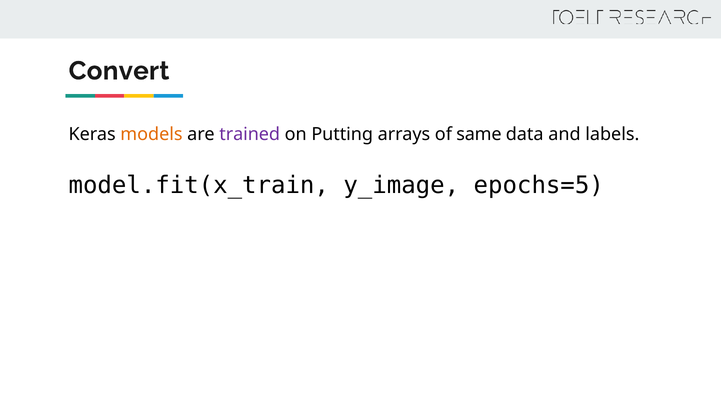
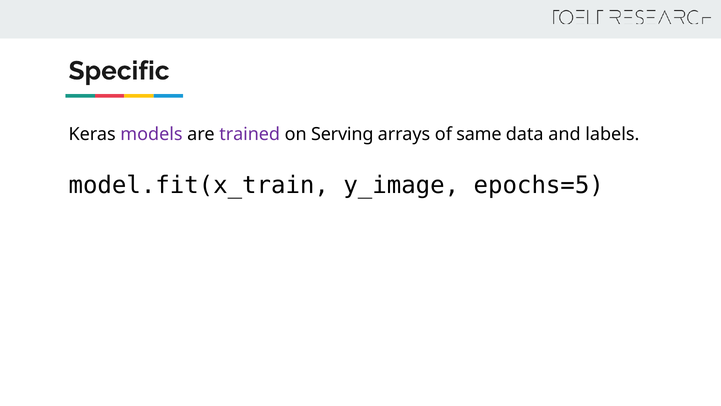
Convert: Convert -> Specific
models colour: orange -> purple
Putting: Putting -> Serving
